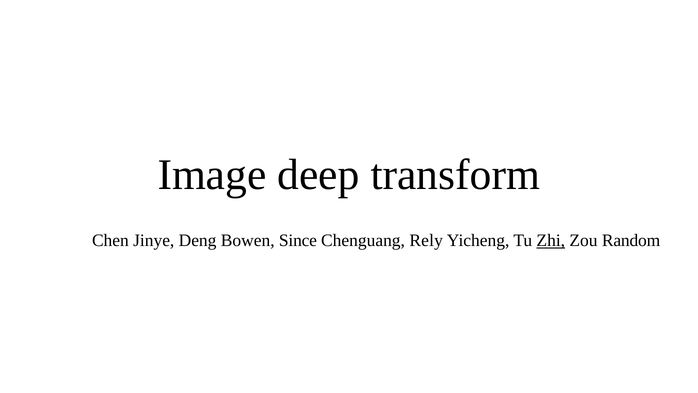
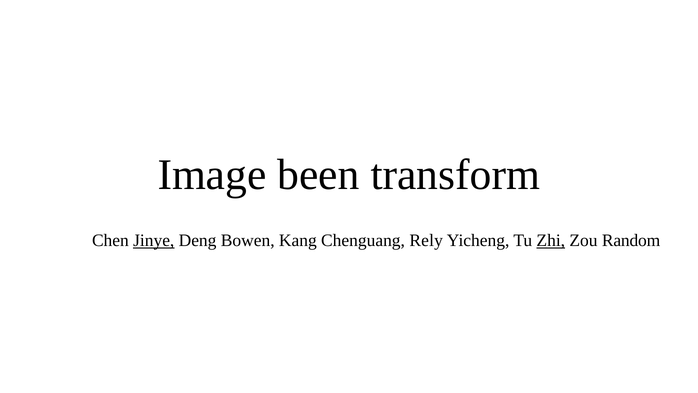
deep: deep -> been
Jinye underline: none -> present
Since: Since -> Kang
